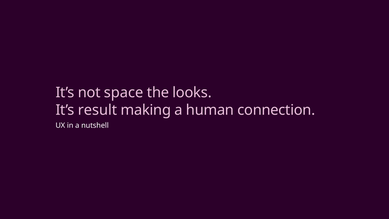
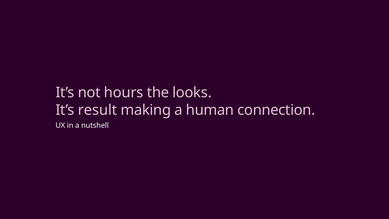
space: space -> hours
